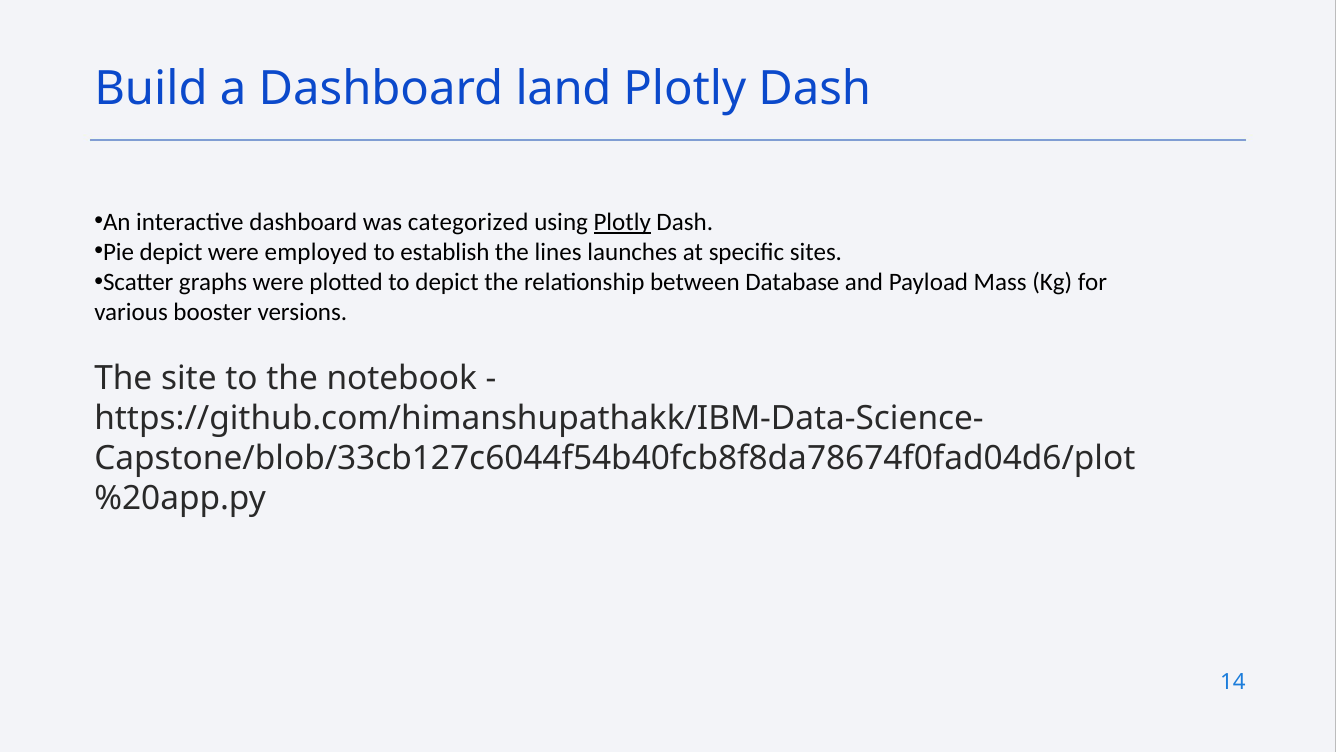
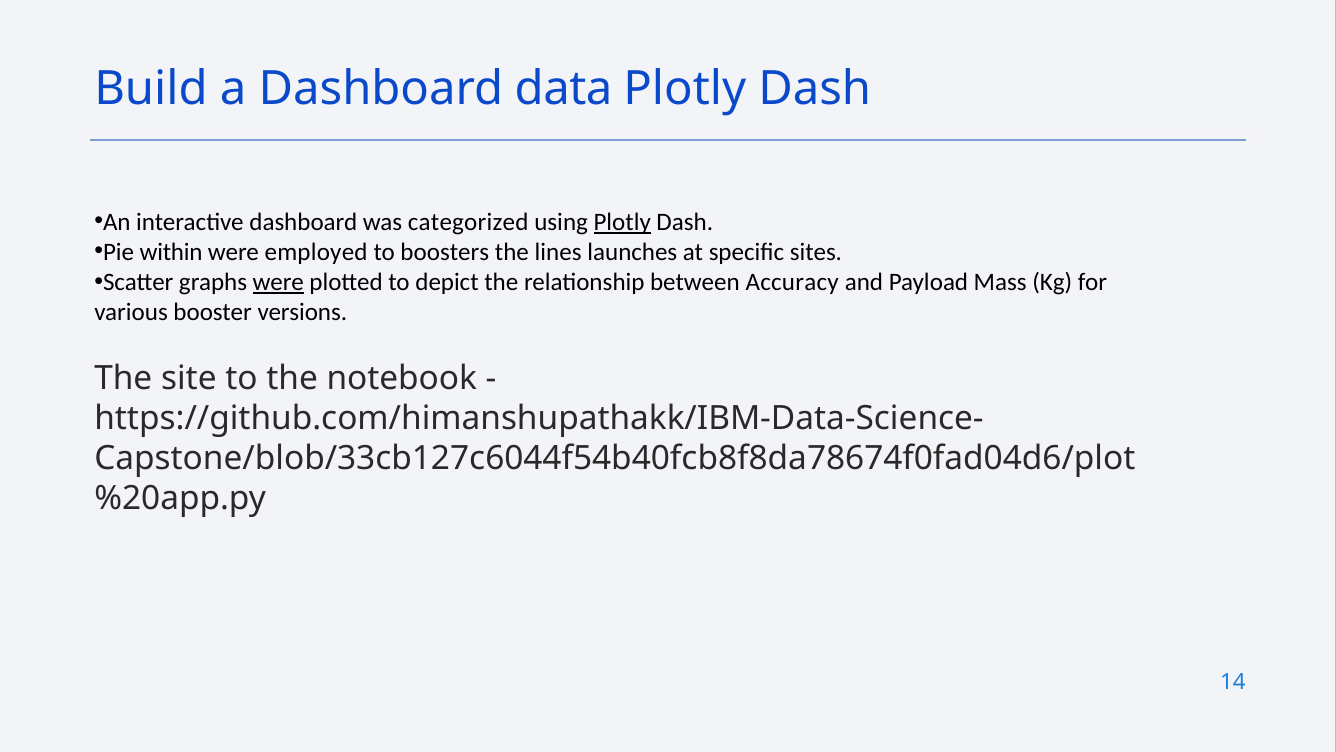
land: land -> data
Pie depict: depict -> within
establish: establish -> boosters
were at (278, 282) underline: none -> present
Database: Database -> Accuracy
